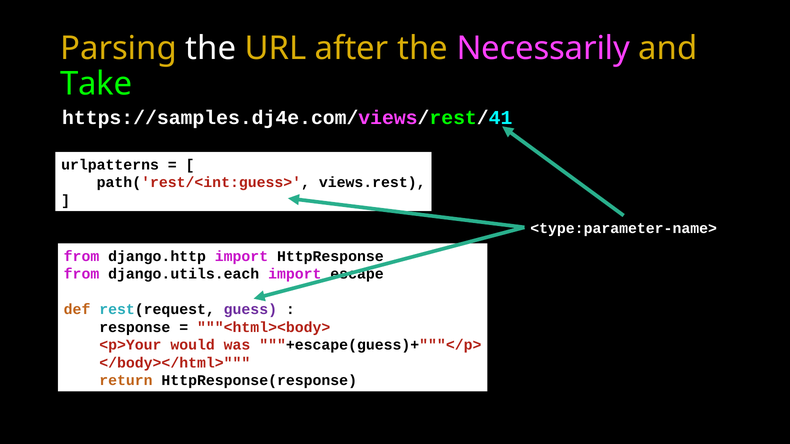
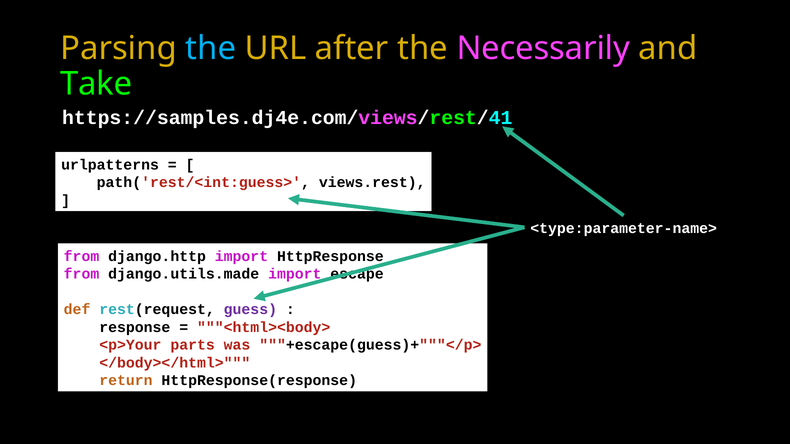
the at (211, 49) colour: white -> light blue
django.utils.each: django.utils.each -> django.utils.made
would: would -> parts
